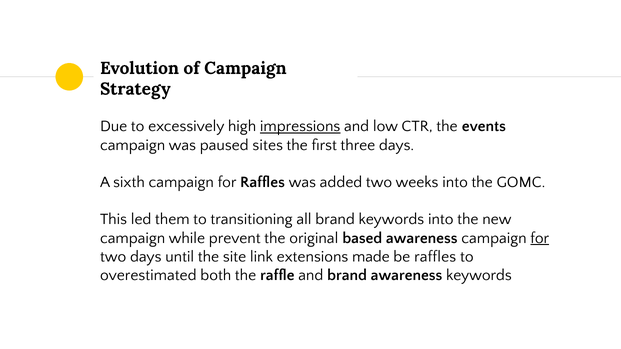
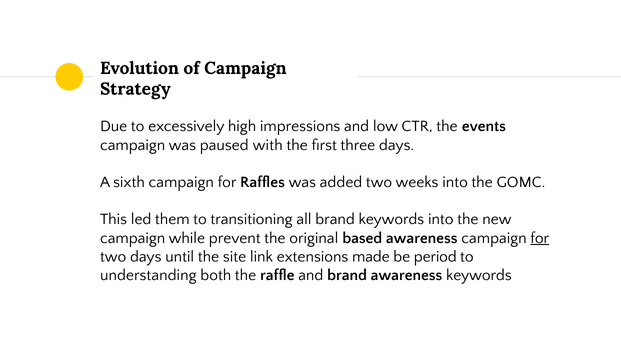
impressions underline: present -> none
sites: sites -> with
be raffles: raffles -> period
overestimated: overestimated -> understanding
